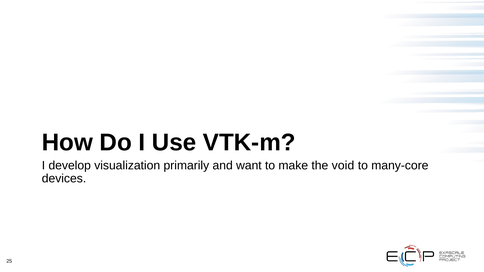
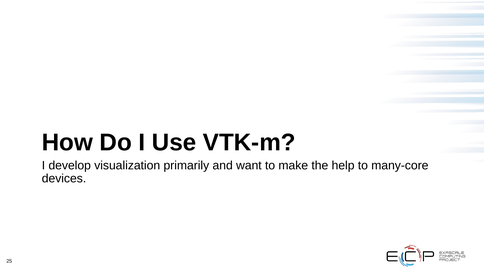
void: void -> help
